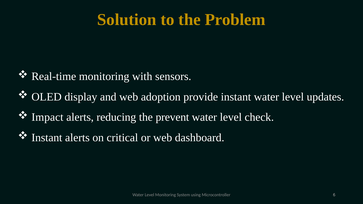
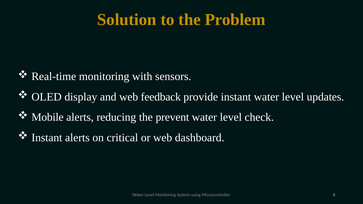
adoption: adoption -> feedback
Impact: Impact -> Mobile
